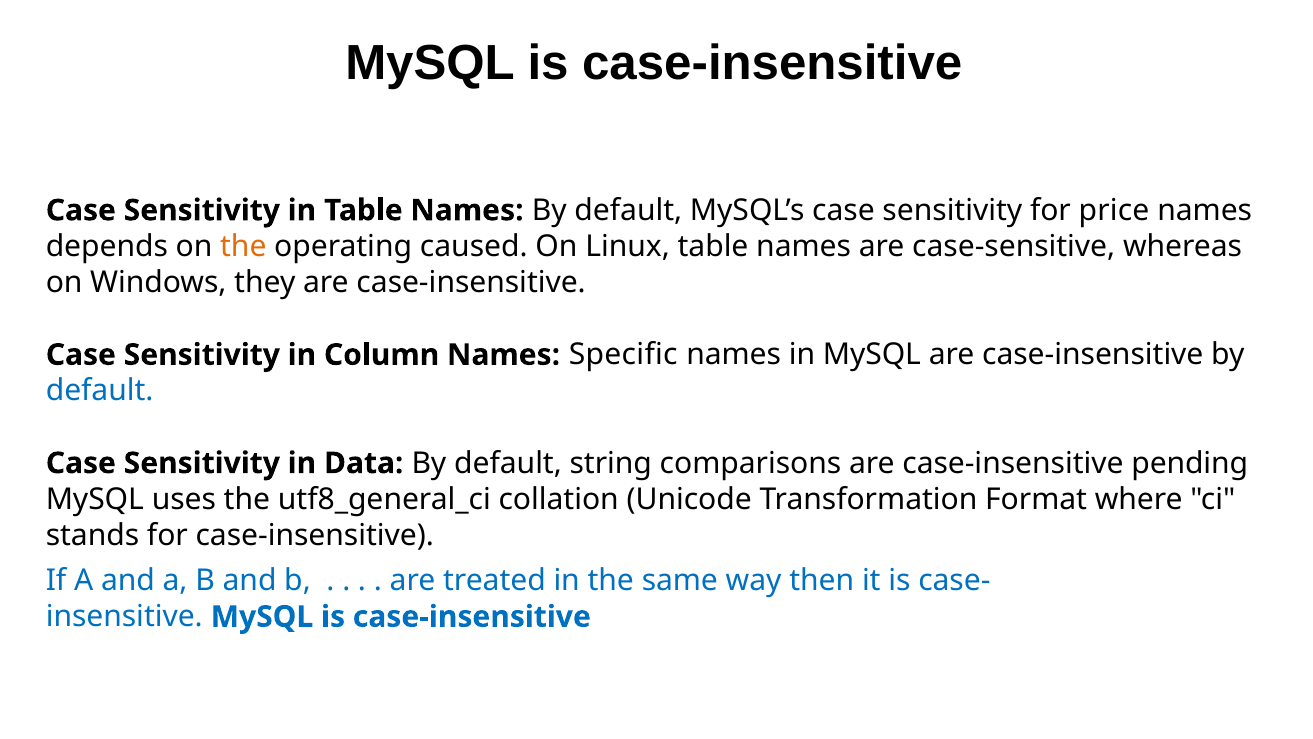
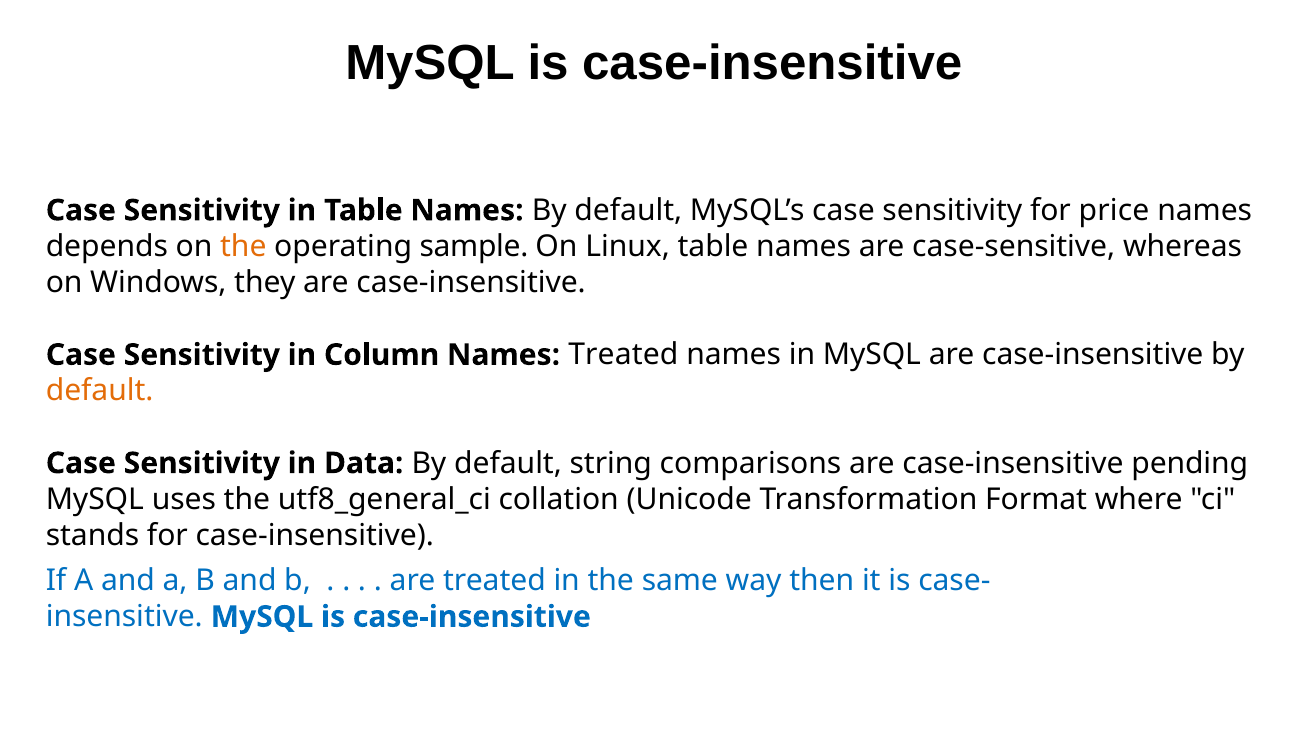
caused: caused -> sample
Names Specific: Specific -> Treated
default at (100, 391) colour: blue -> orange
